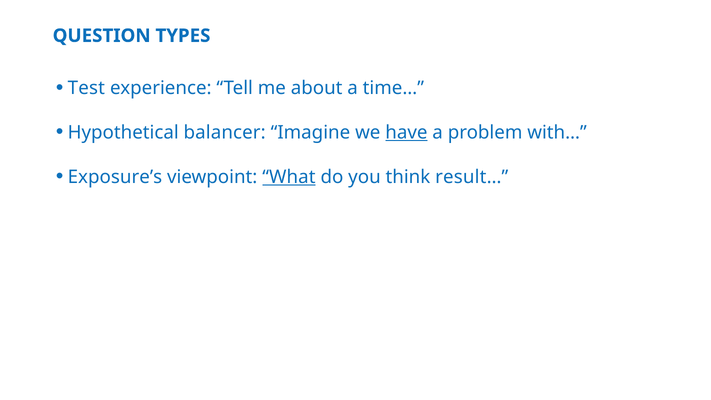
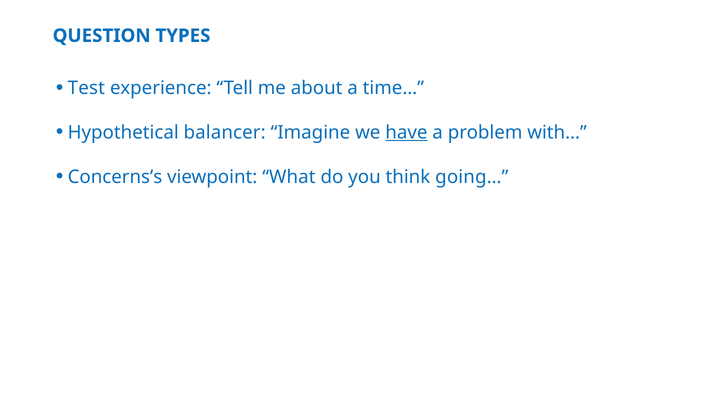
Exposure’s: Exposure’s -> Concerns’s
What underline: present -> none
result…: result… -> going…
